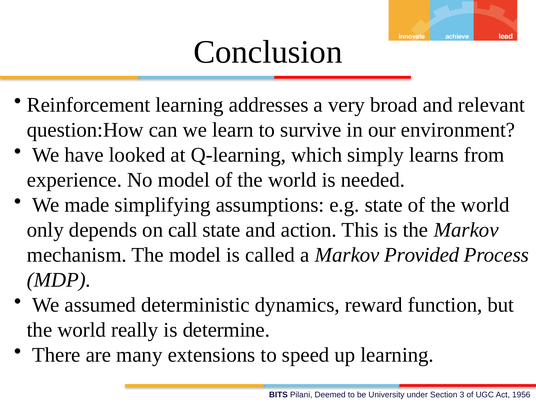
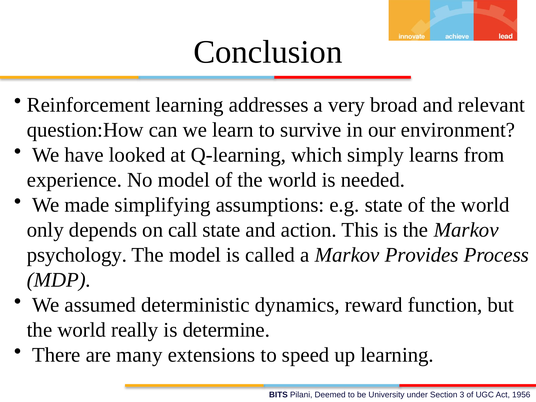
mechanism: mechanism -> psychology
Provided: Provided -> Provides
